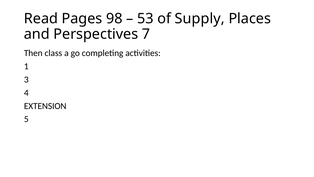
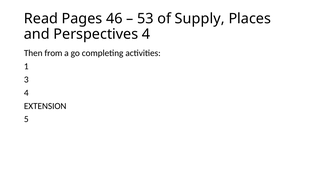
98: 98 -> 46
Perspectives 7: 7 -> 4
class: class -> from
